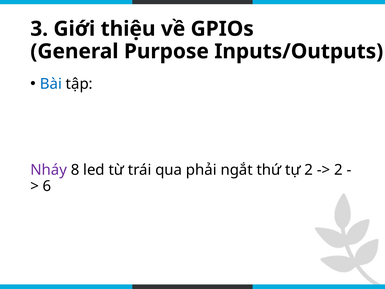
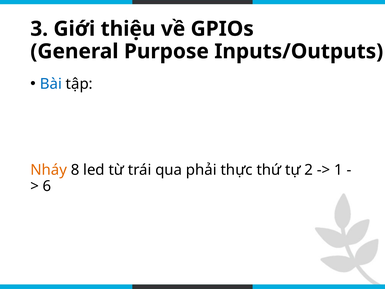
Nháy colour: purple -> orange
ngắt: ngắt -> thực
2 at (338, 170): 2 -> 1
